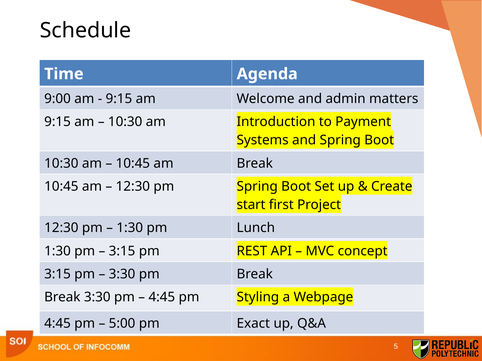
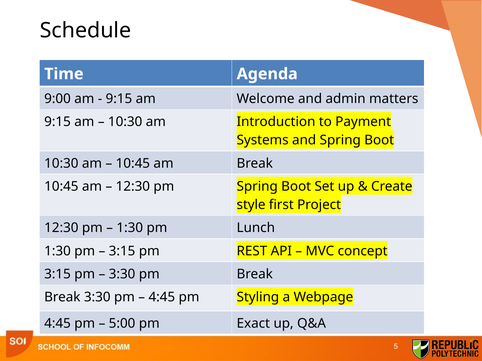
start: start -> style
